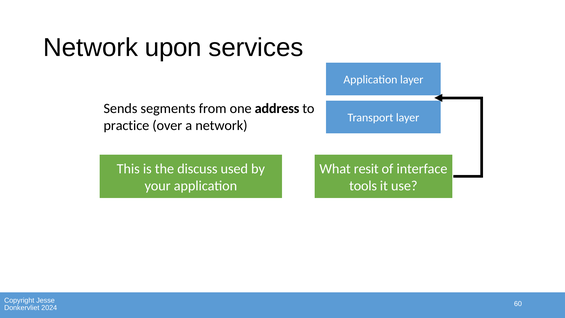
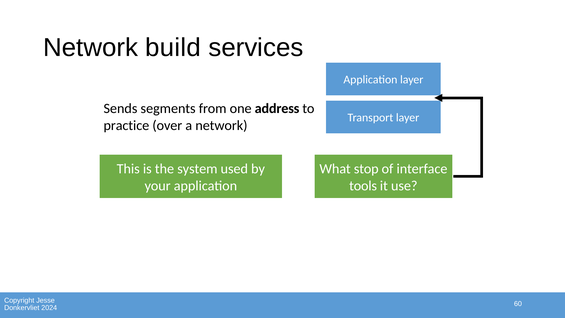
upon: upon -> build
discuss: discuss -> system
resit: resit -> stop
